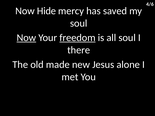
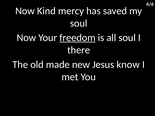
Hide: Hide -> Kind
Now at (26, 38) underline: present -> none
alone: alone -> know
